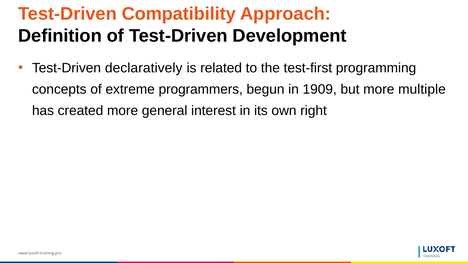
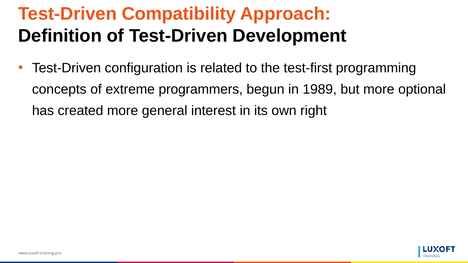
declaratively: declaratively -> configuration
1909: 1909 -> 1989
multiple: multiple -> optional
